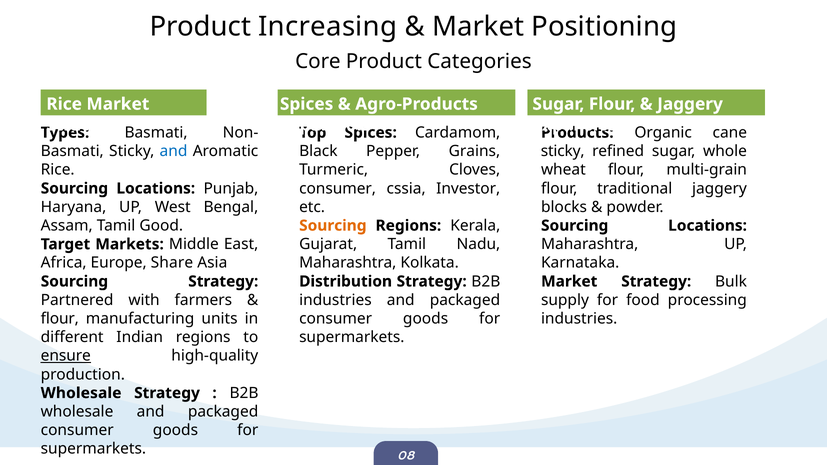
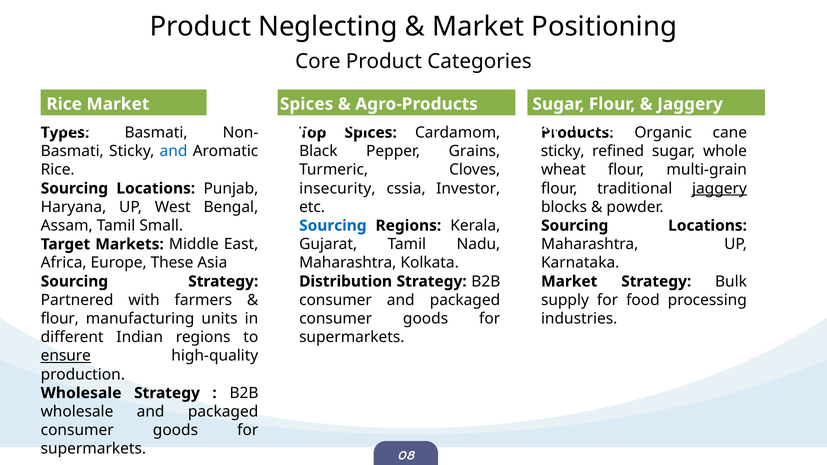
Increasing: Increasing -> Neglecting
consumer at (338, 188): consumer -> insecurity
jaggery at (719, 188) underline: none -> present
Good: Good -> Small
Sourcing at (333, 226) colour: orange -> blue
Share: Share -> These
industries at (335, 300): industries -> consumer
